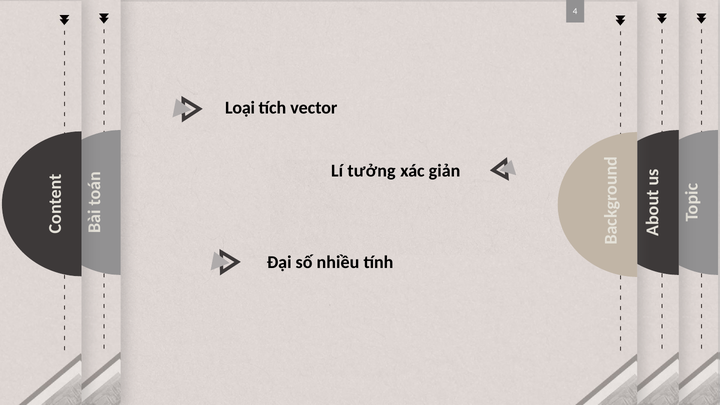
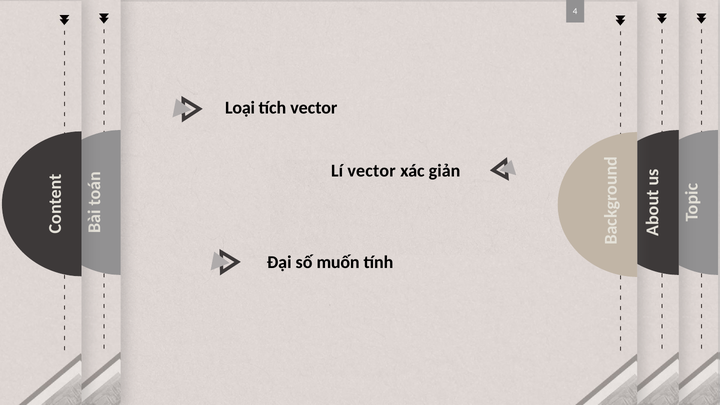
Lí tưởng: tưởng -> vector
nhiều: nhiều -> muốn
